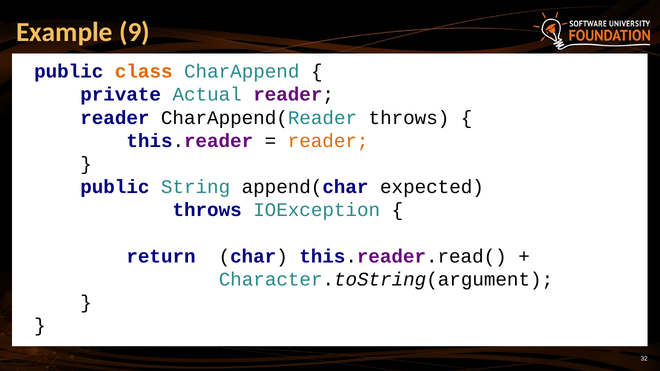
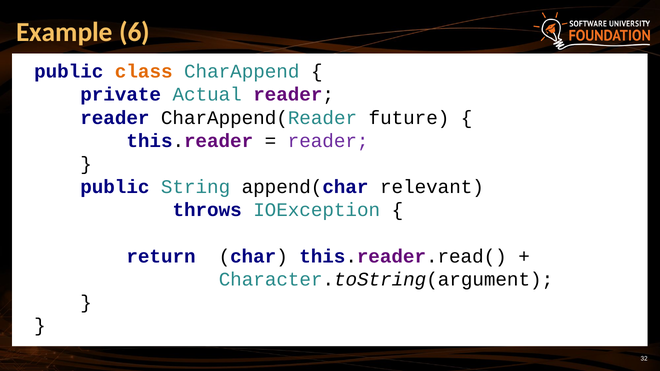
9: 9 -> 6
CharAppend(Reader throws: throws -> future
reader at (328, 141) colour: orange -> purple
expected: expected -> relevant
